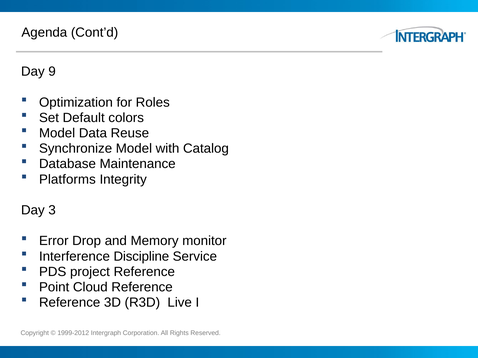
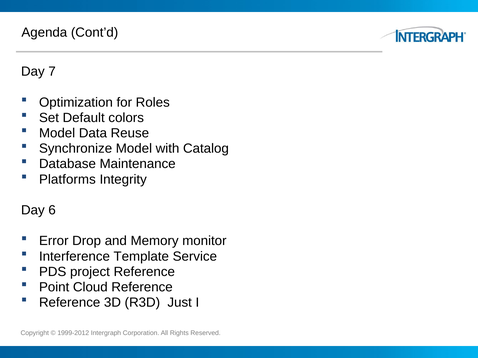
9: 9 -> 7
3: 3 -> 6
Discipline: Discipline -> Template
Live: Live -> Just
